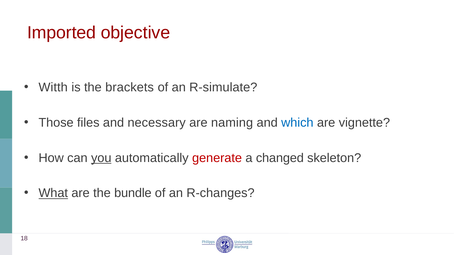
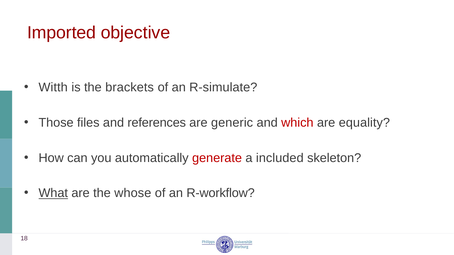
necessary: necessary -> references
naming: naming -> generic
which colour: blue -> red
vignette: vignette -> equality
you underline: present -> none
changed: changed -> included
bundle: bundle -> whose
R-changes: R-changes -> R-workflow
